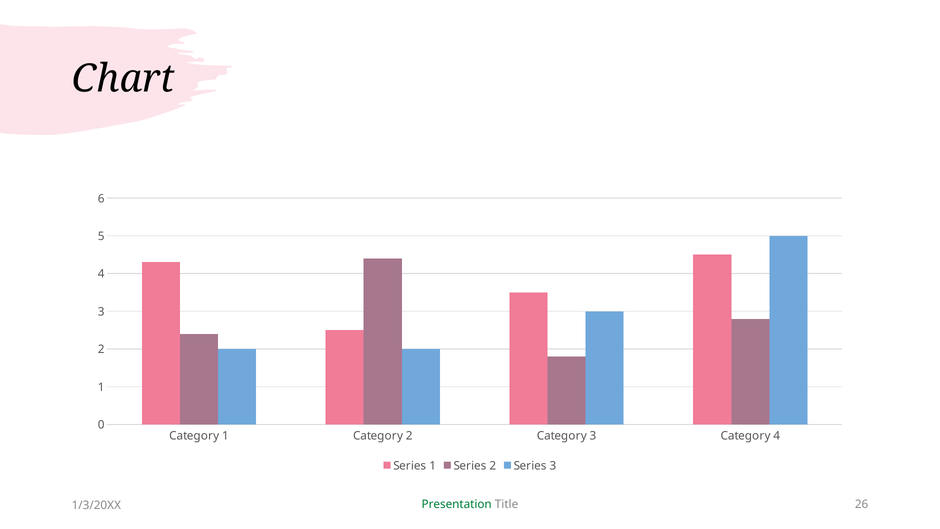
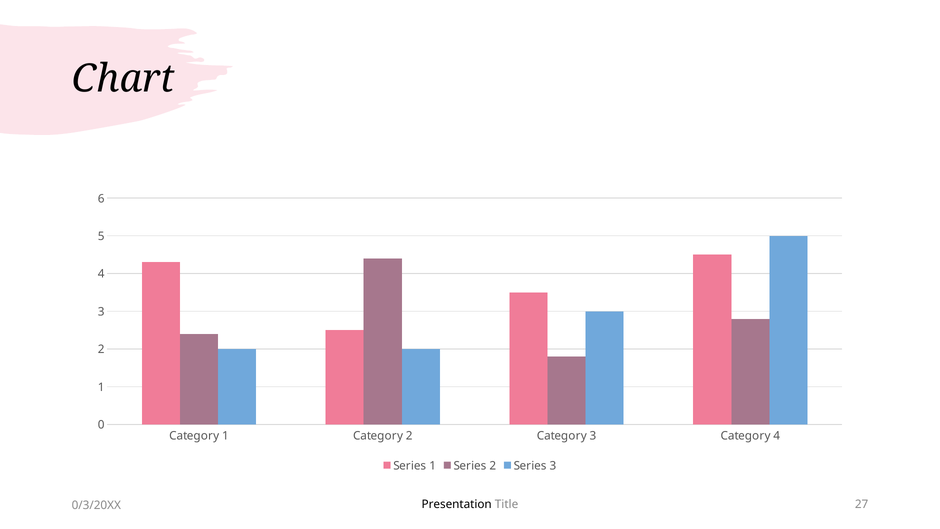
Presentation colour: green -> black
26: 26 -> 27
1/3/20XX: 1/3/20XX -> 0/3/20XX
